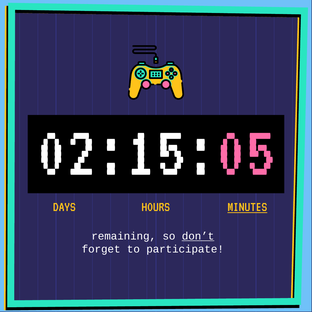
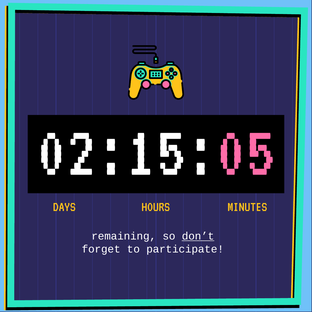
MINUTES underline: present -> none
